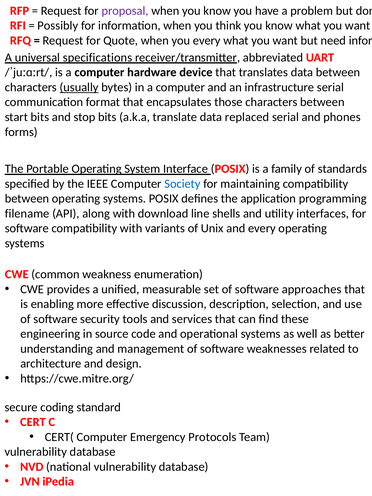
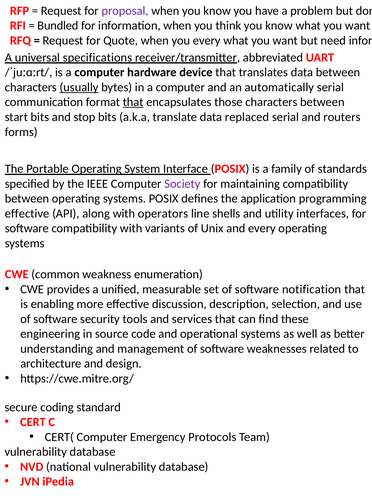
Possibly: Possibly -> Bundled
infrastructure: infrastructure -> automatically
that at (133, 102) underline: none -> present
phones: phones -> routers
Society colour: blue -> purple
filename at (27, 214): filename -> effective
download: download -> operators
approaches: approaches -> notification
